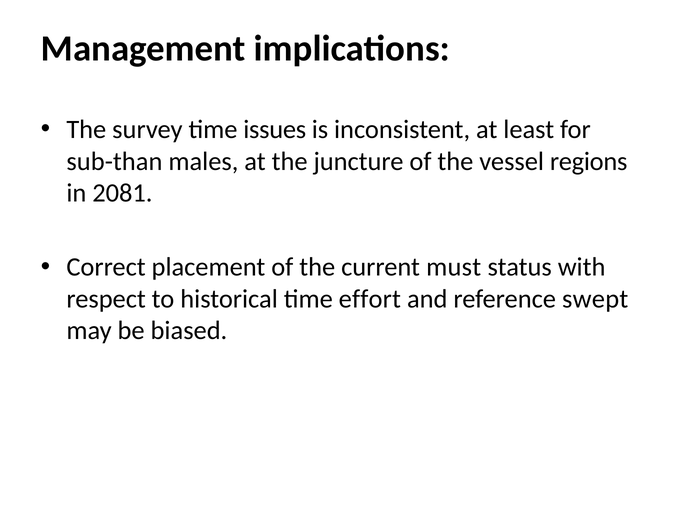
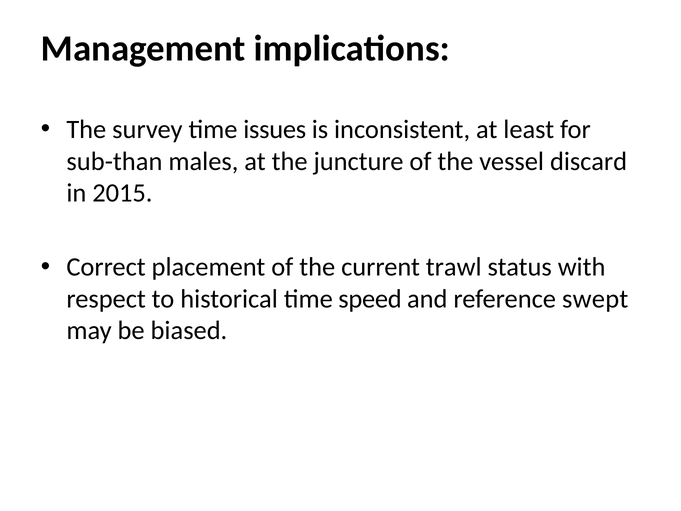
regions: regions -> discard
2081: 2081 -> 2015
must: must -> trawl
effort: effort -> speed
